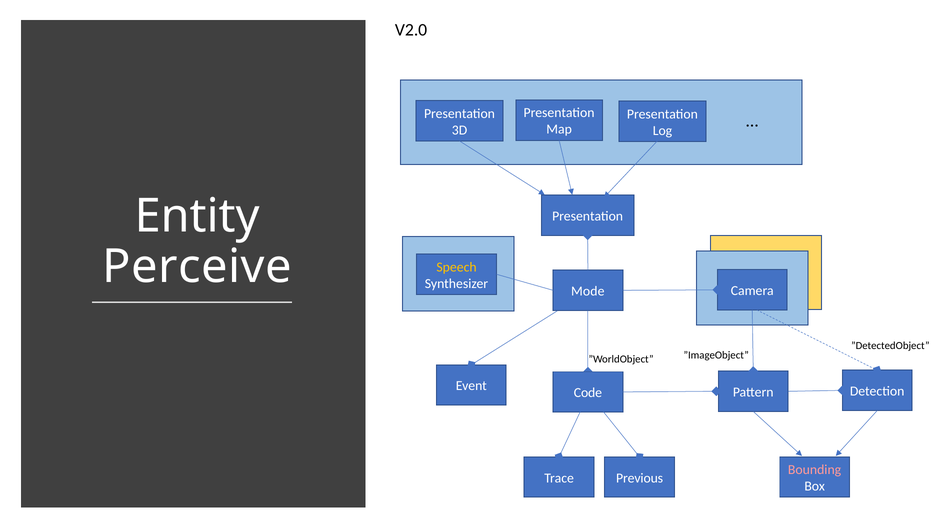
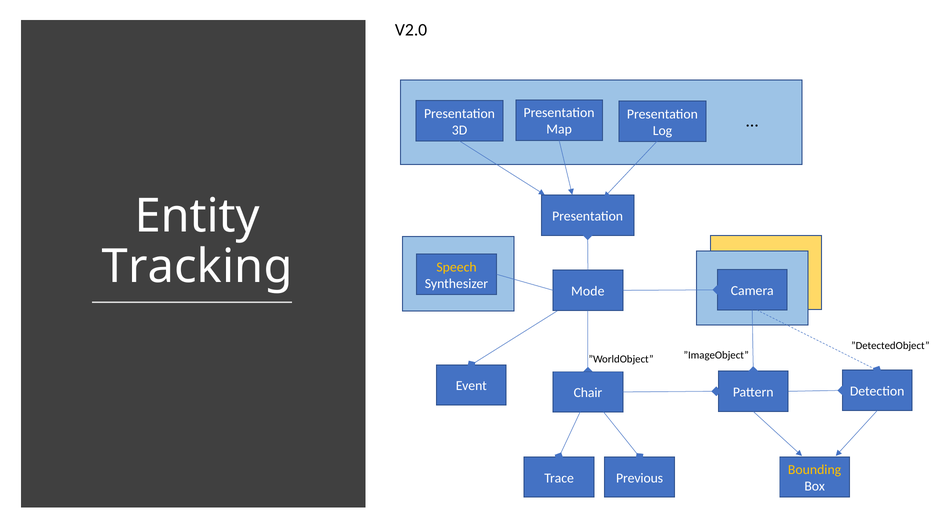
Perceive: Perceive -> Tracking
Code: Code -> Chair
Bounding colour: pink -> yellow
